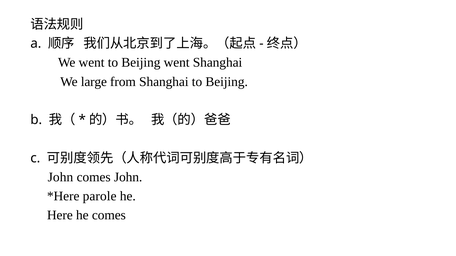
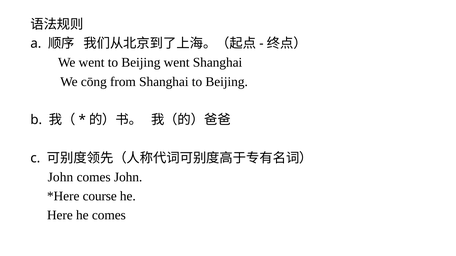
large: large -> cōng
parole: parole -> course
